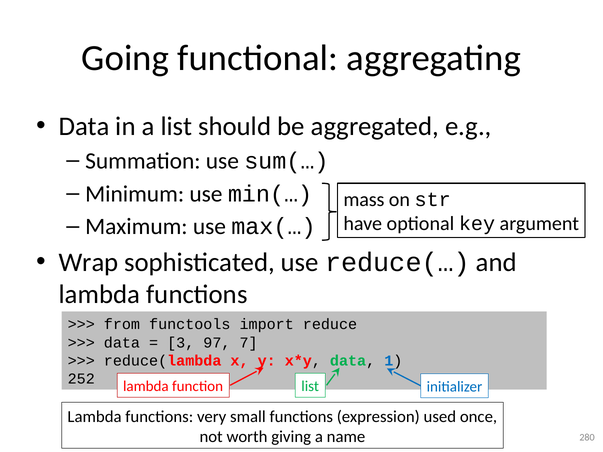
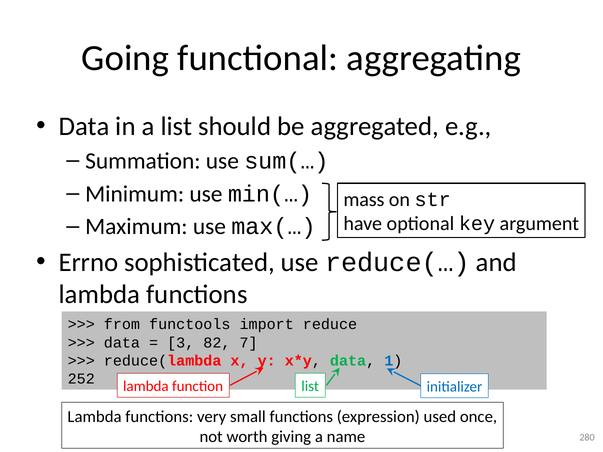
Wrap: Wrap -> Errno
97: 97 -> 82
